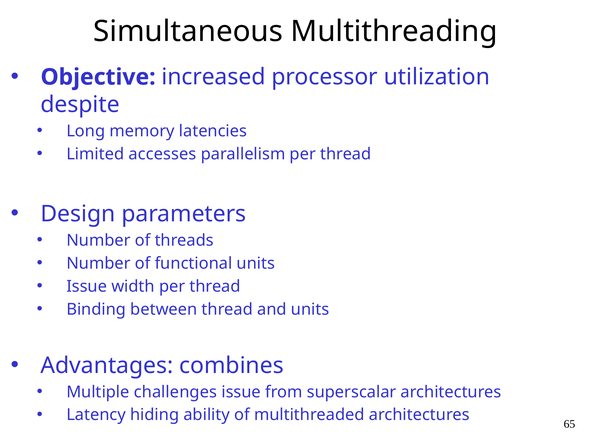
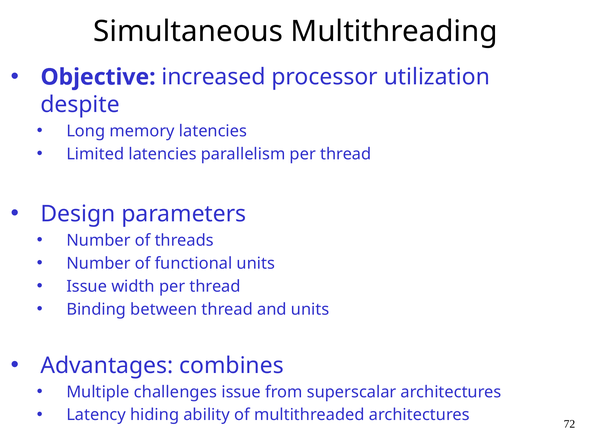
Limited accesses: accesses -> latencies
65: 65 -> 72
